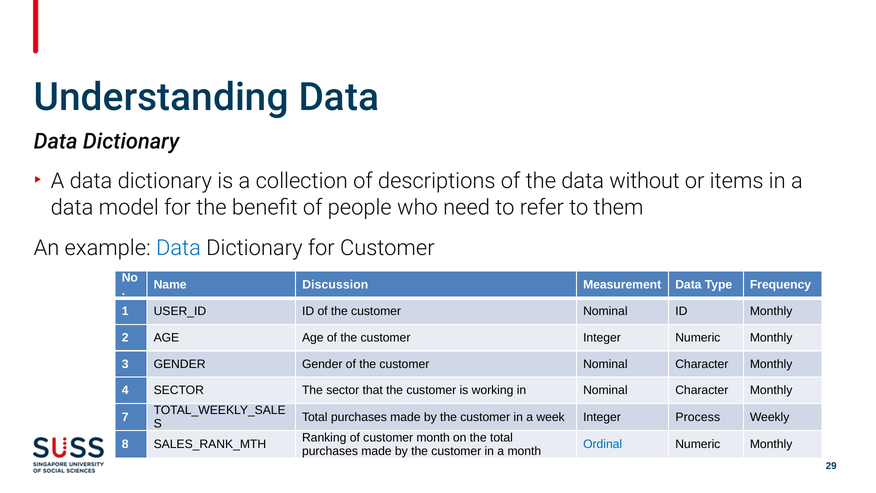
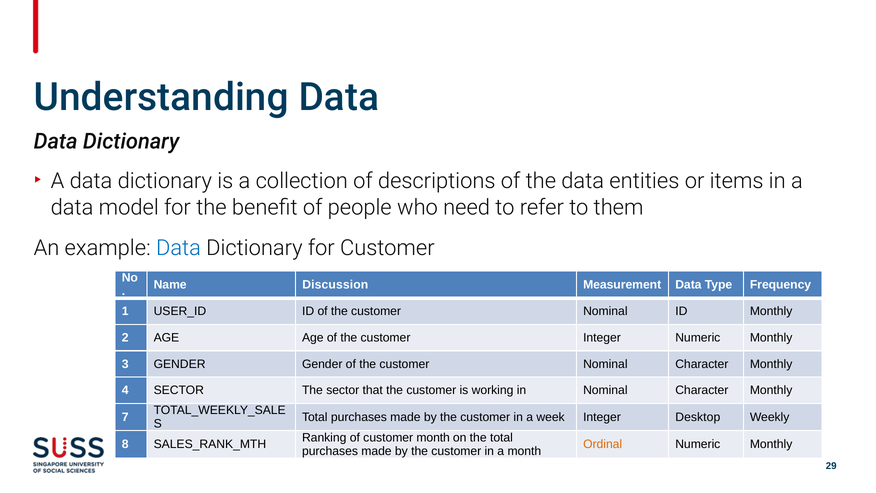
without: without -> entities
Process: Process -> Desktop
Ordinal colour: blue -> orange
